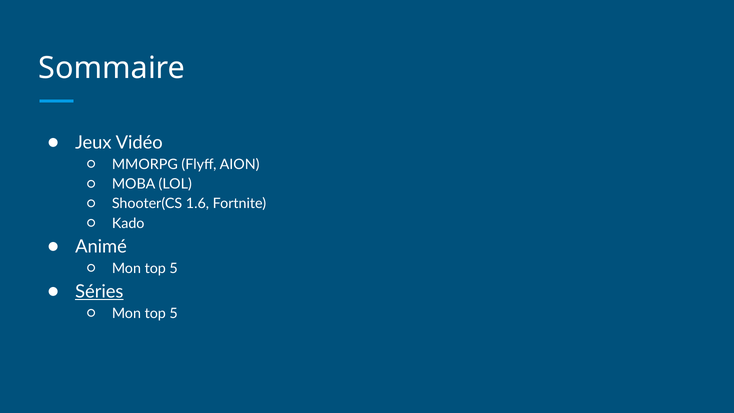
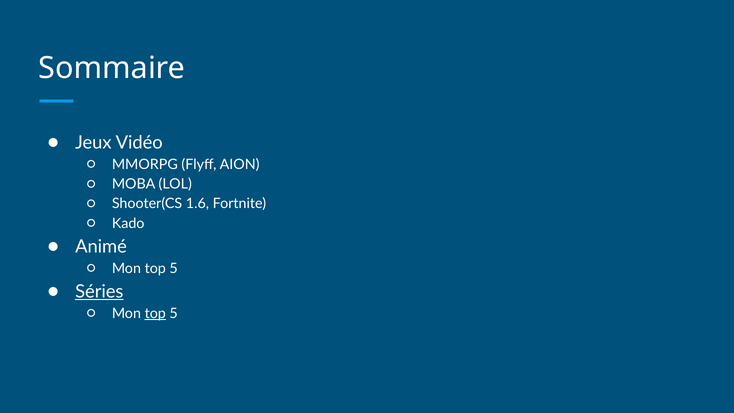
top at (155, 313) underline: none -> present
